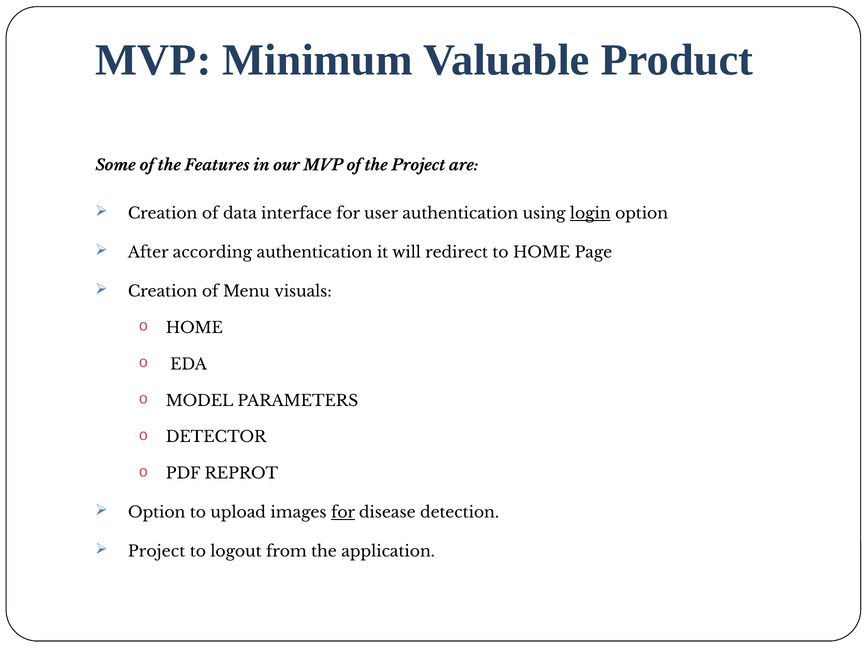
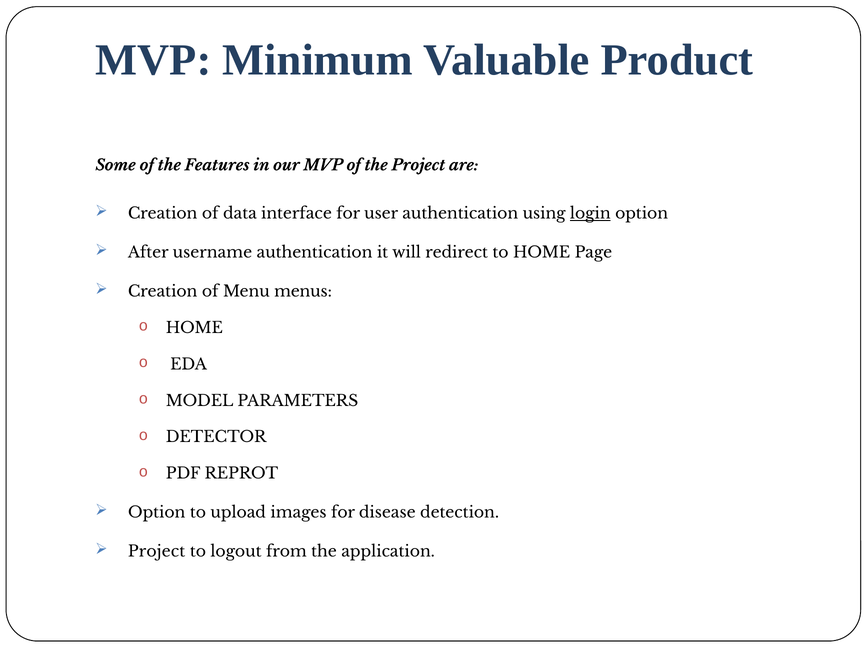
according: according -> username
visuals: visuals -> menus
for at (343, 513) underline: present -> none
